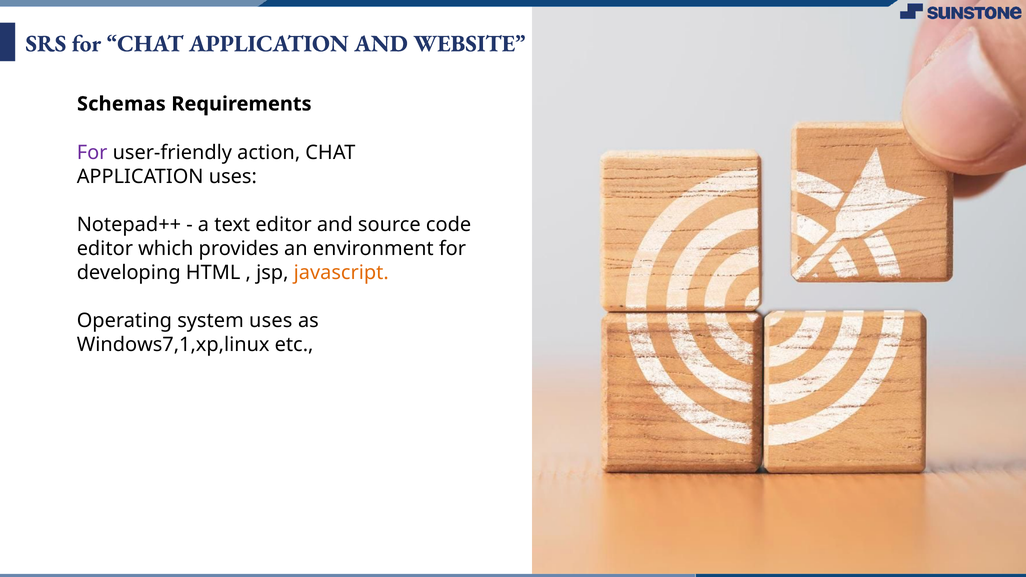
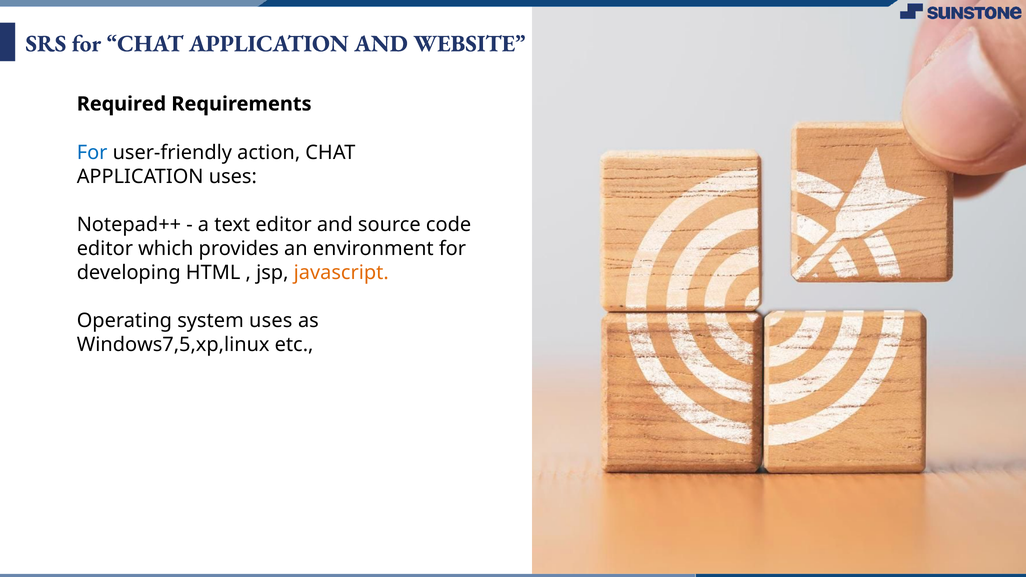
Schemas: Schemas -> Required
For at (92, 153) colour: purple -> blue
Windows7,1,xp,linux: Windows7,1,xp,linux -> Windows7,5,xp,linux
